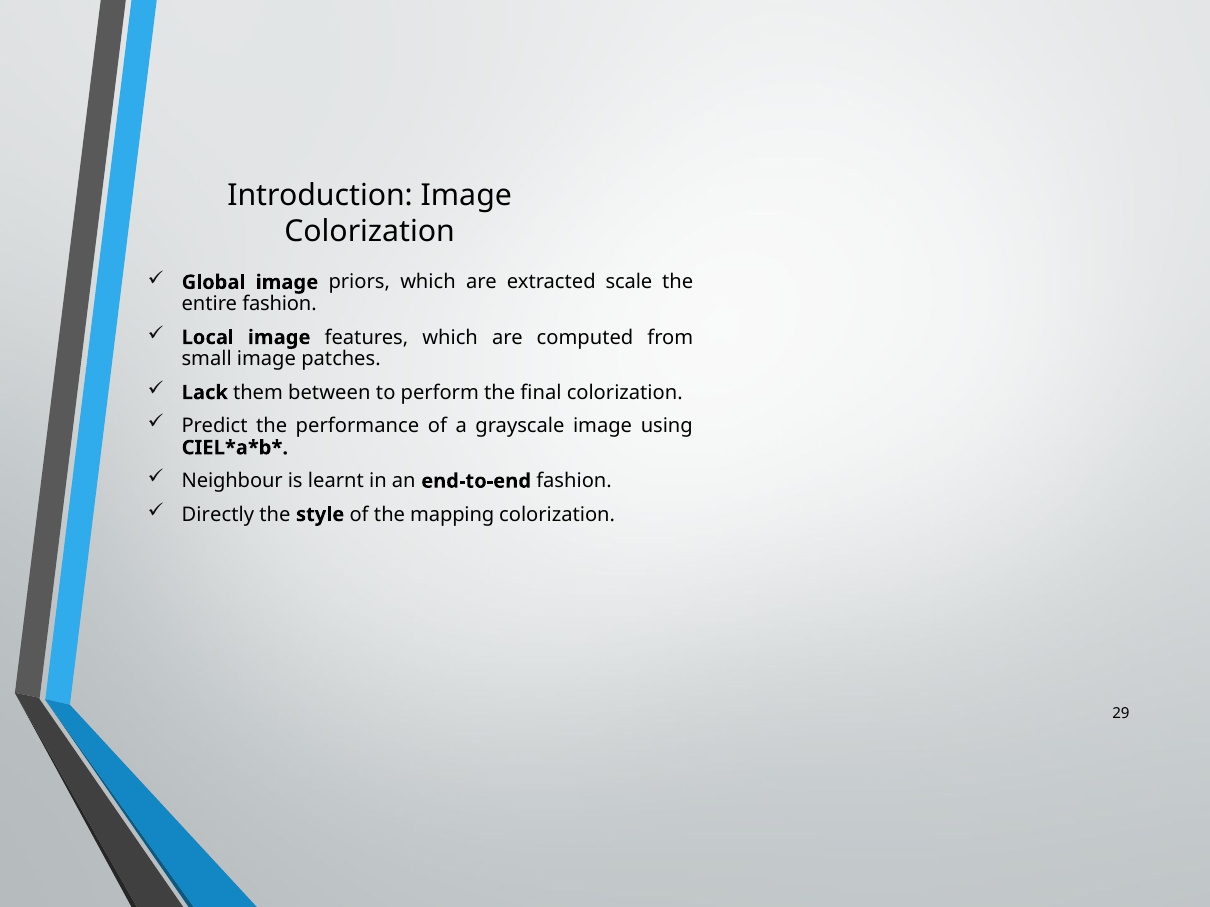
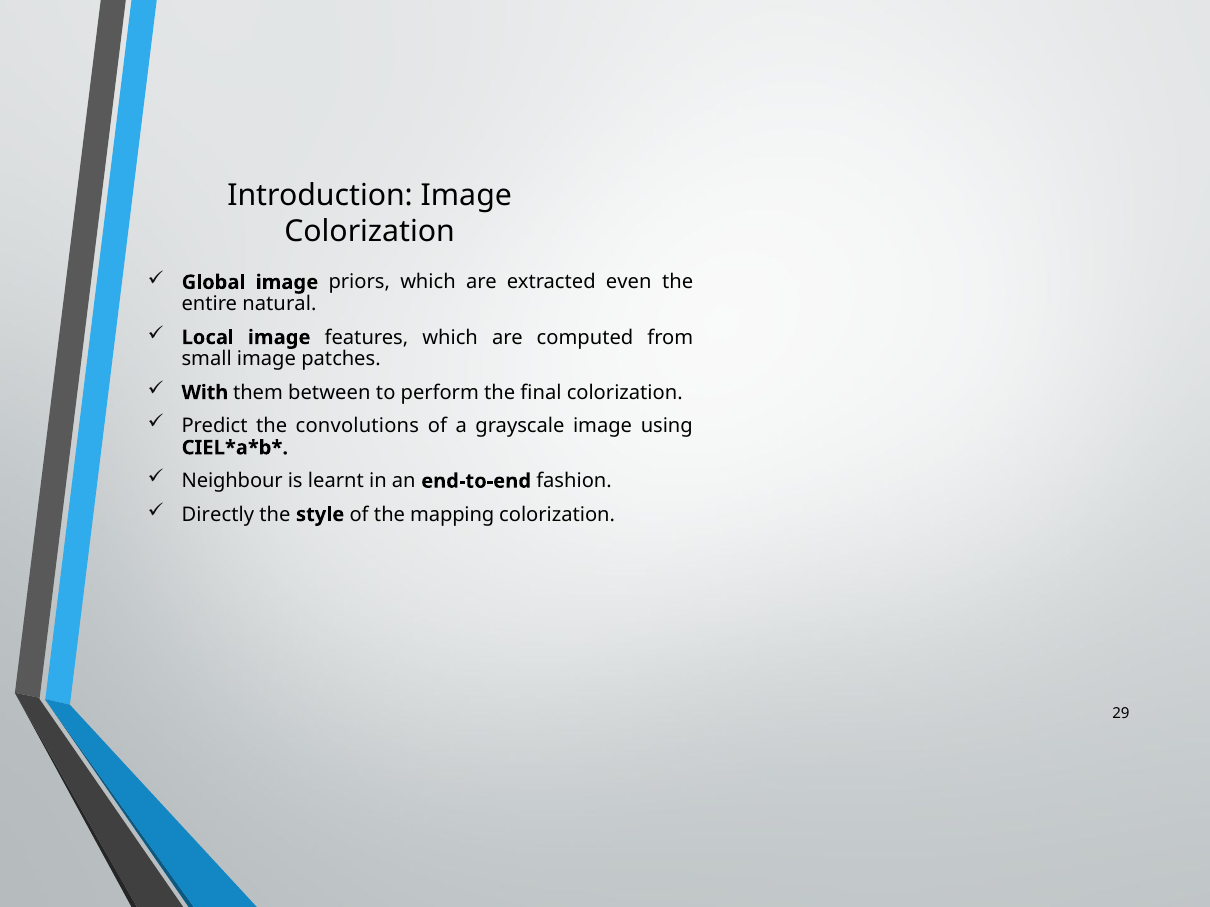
scale: scale -> even
entire fashion: fashion -> natural
Lack: Lack -> With
performance: performance -> convolutions
